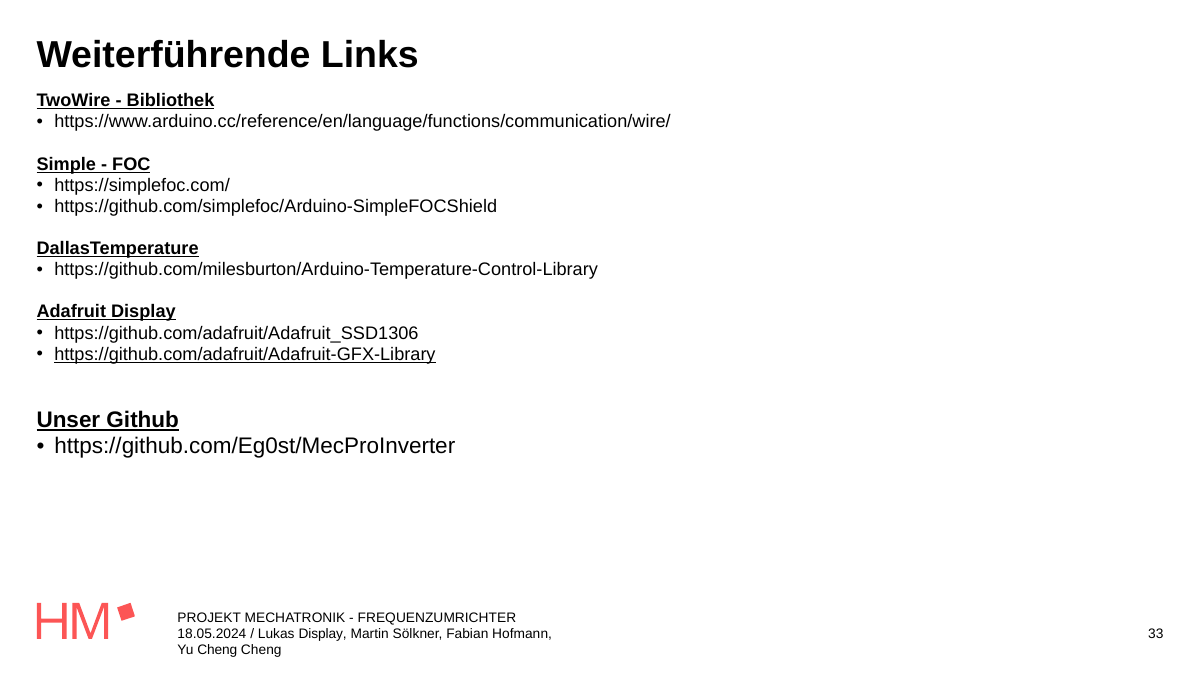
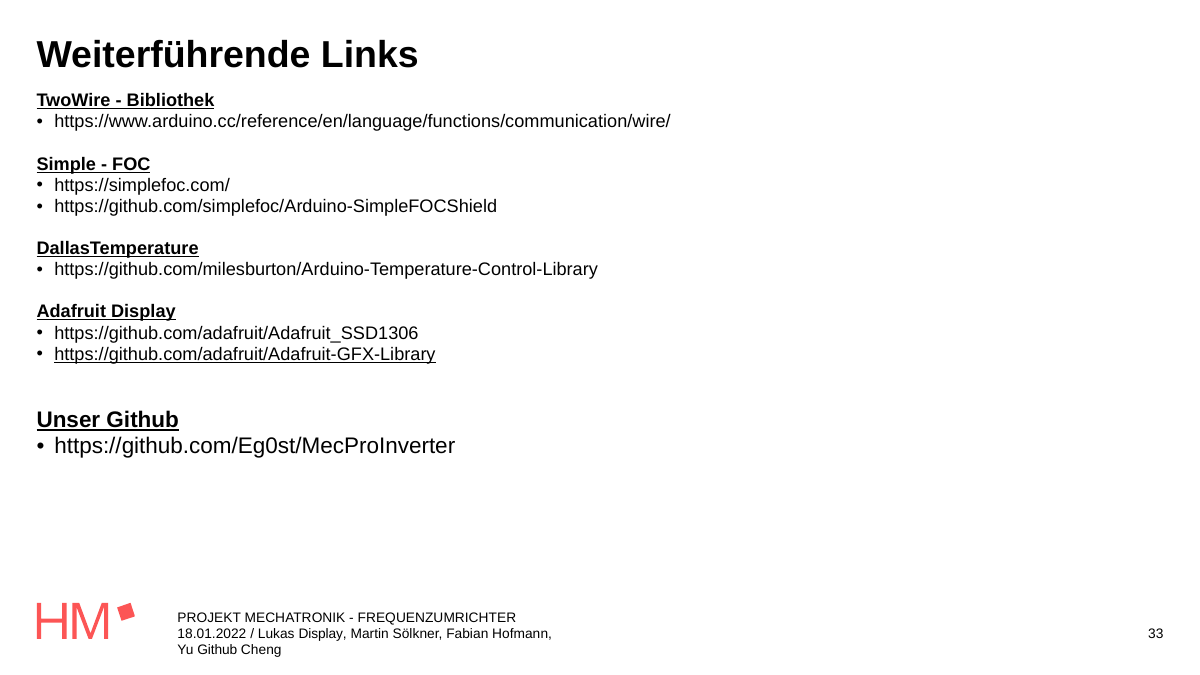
18.05.2024: 18.05.2024 -> 18.01.2022
Yu Cheng: Cheng -> Github
